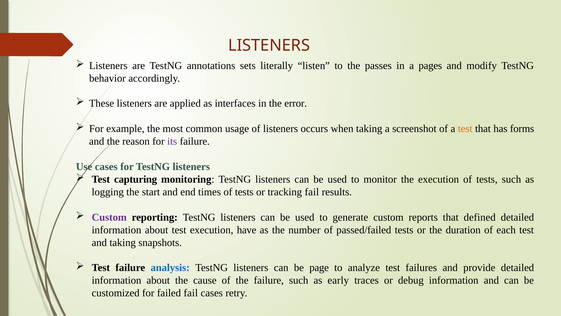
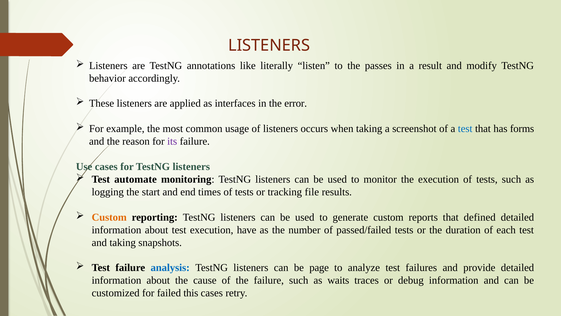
sets: sets -> like
pages: pages -> result
test at (465, 129) colour: orange -> blue
capturing: capturing -> automate
tracking fail: fail -> file
Custom at (109, 217) colour: purple -> orange
early: early -> waits
failed fail: fail -> this
